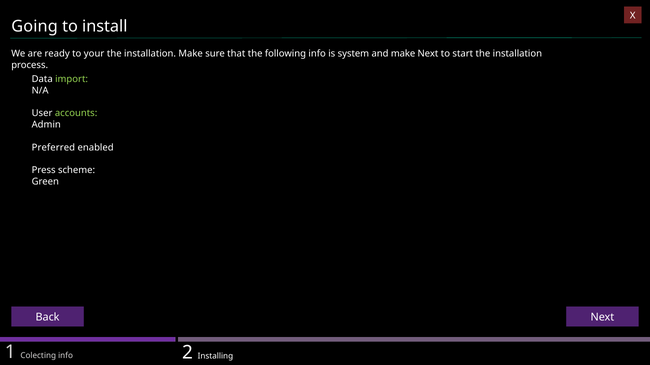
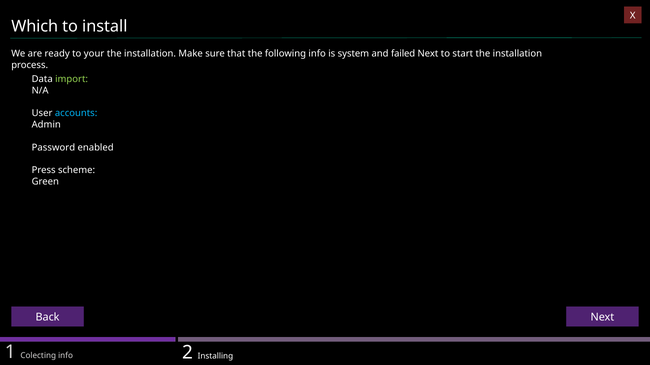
Going: Going -> Which
and make: make -> failed
accounts colour: light green -> light blue
Preferred: Preferred -> Password
